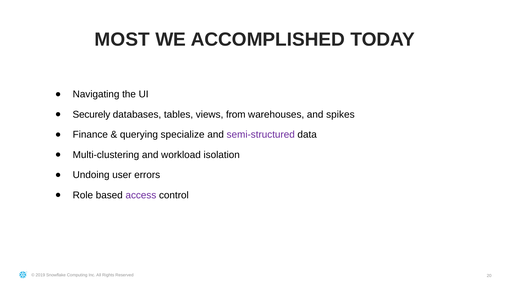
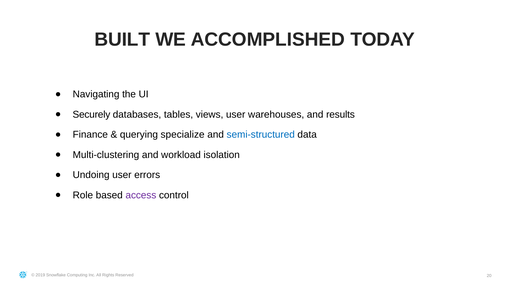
MOST: MOST -> BUILT
views from: from -> user
spikes: spikes -> results
semi-structured colour: purple -> blue
